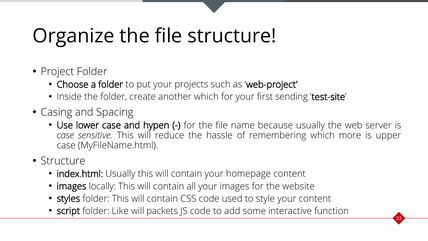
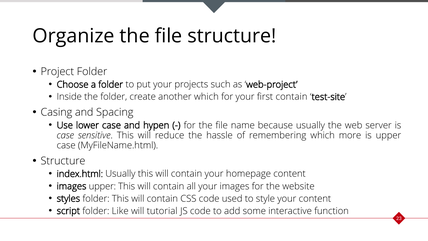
first sending: sending -> contain
images locally: locally -> upper
packets: packets -> tutorial
